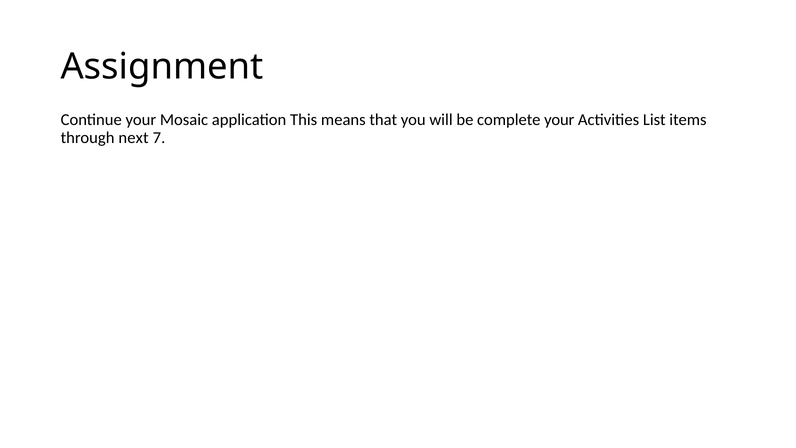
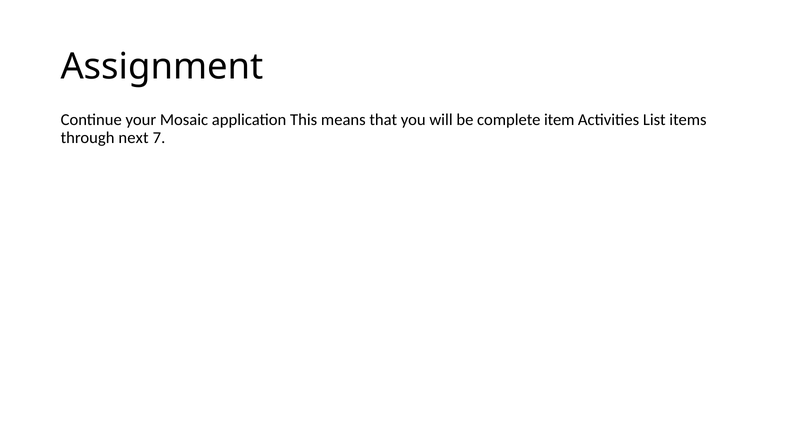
complete your: your -> item
